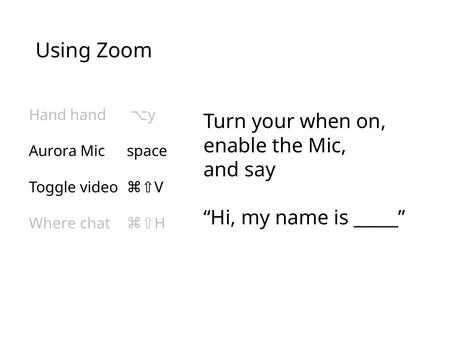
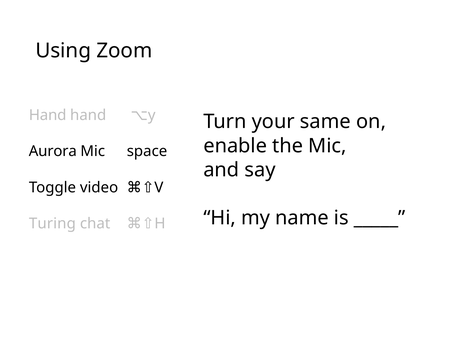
when: when -> same
Where: Where -> Turing
